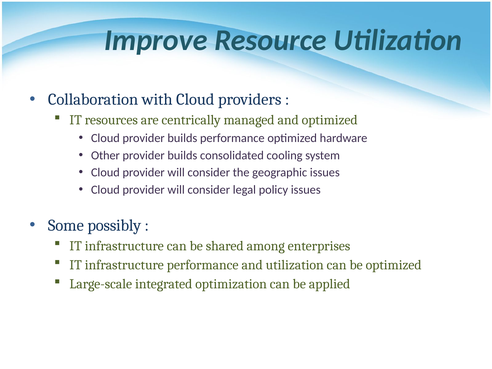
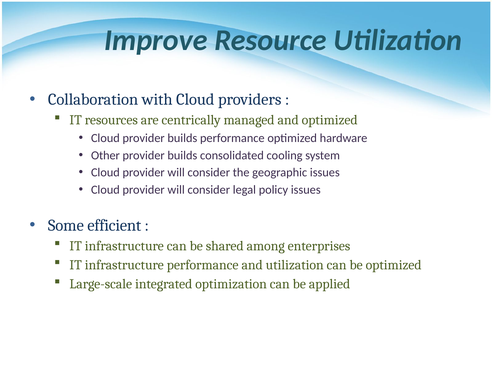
possibly: possibly -> efficient
